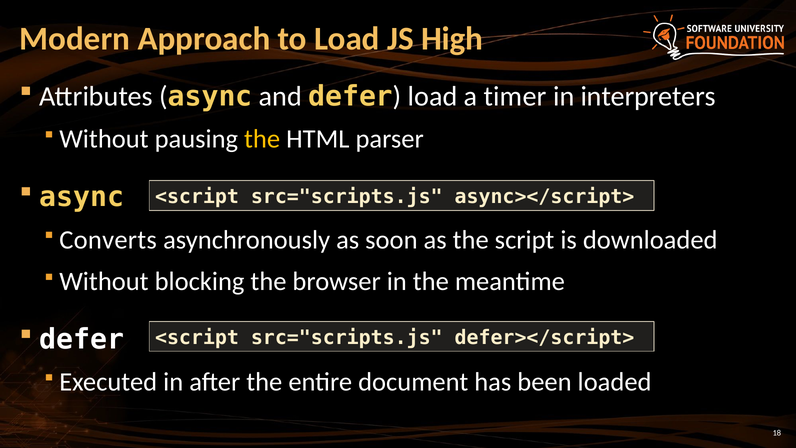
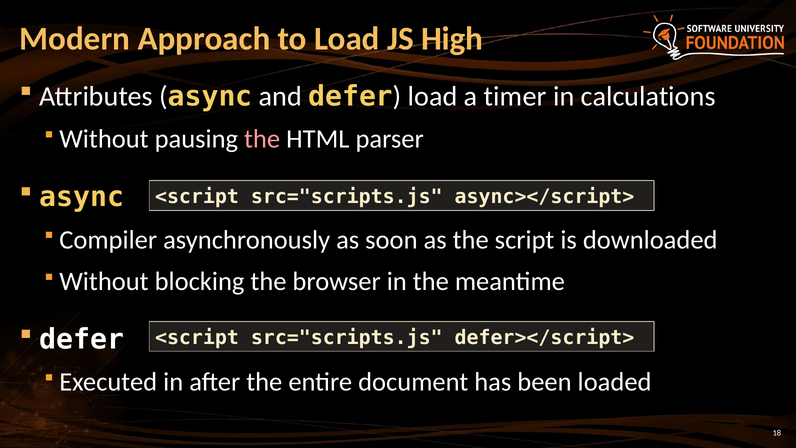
interpreters: interpreters -> calculations
the at (262, 139) colour: yellow -> pink
Converts: Converts -> Compiler
